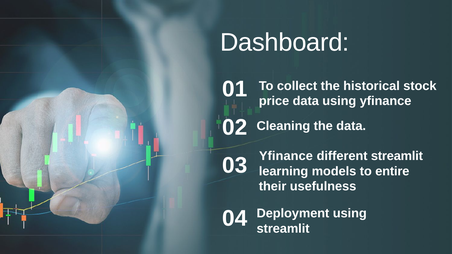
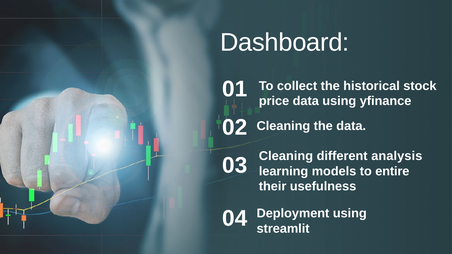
Yfinance at (286, 156): Yfinance -> Cleaning
different streamlit: streamlit -> analysis
